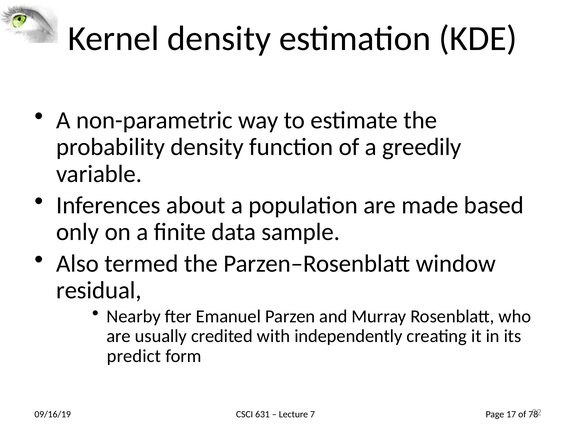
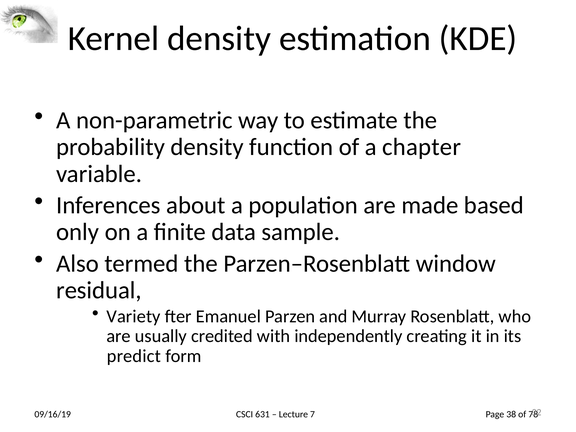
greedily: greedily -> chapter
Nearby: Nearby -> Variety
17: 17 -> 38
